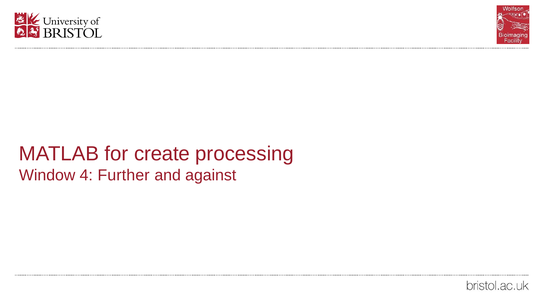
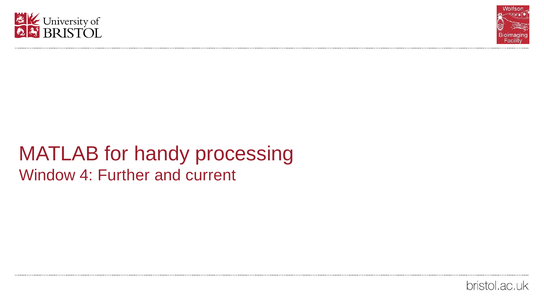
create: create -> handy
against: against -> current
